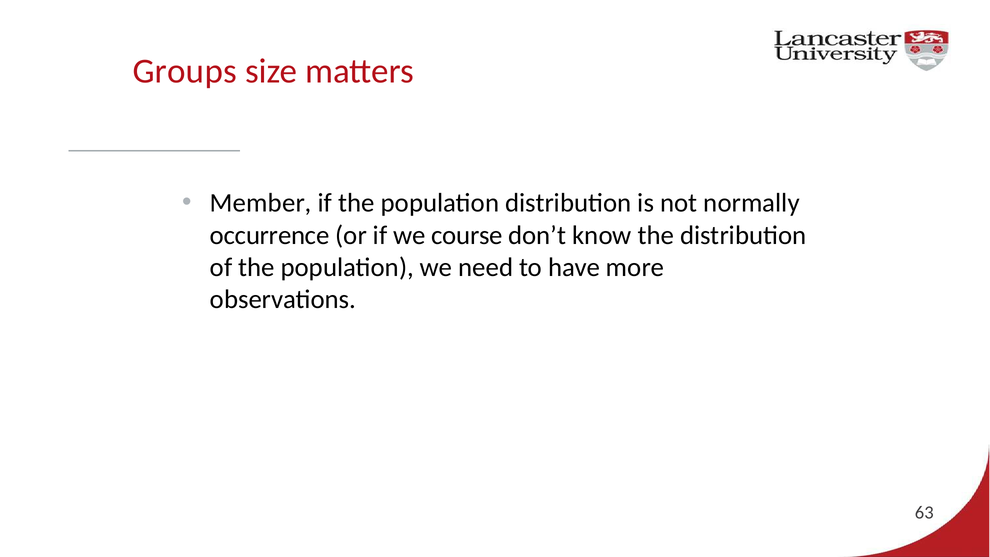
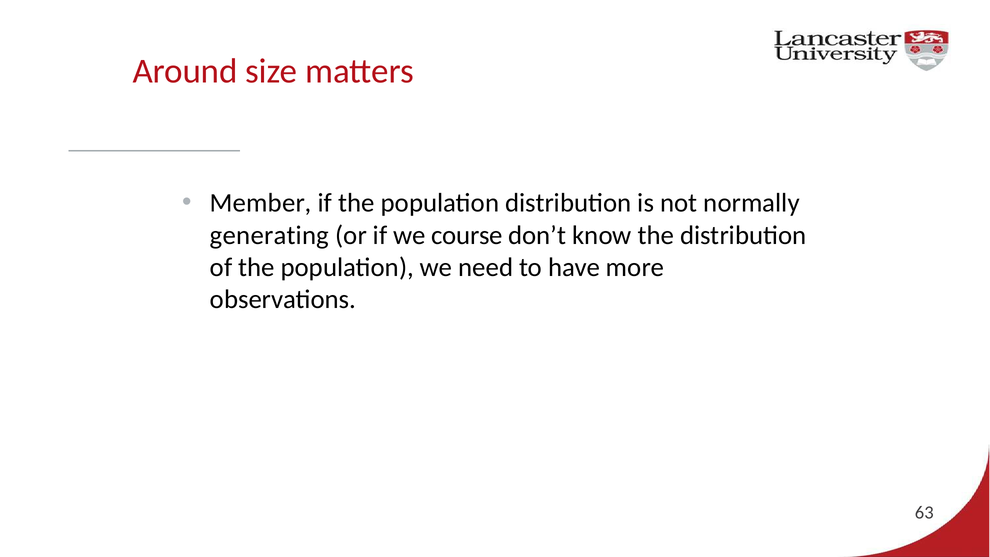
Groups: Groups -> Around
occurrence: occurrence -> generating
